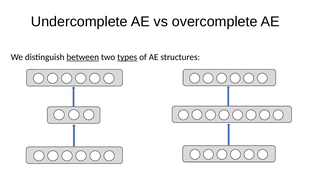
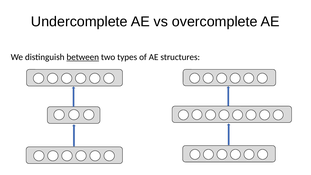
types underline: present -> none
